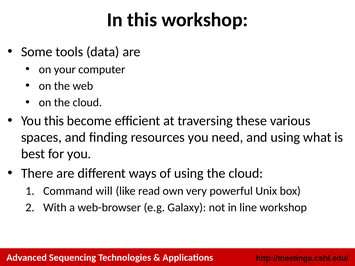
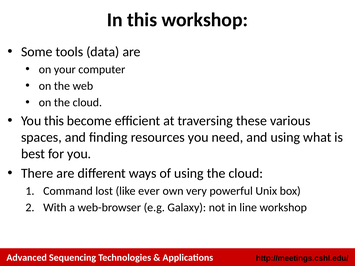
will: will -> lost
read: read -> ever
